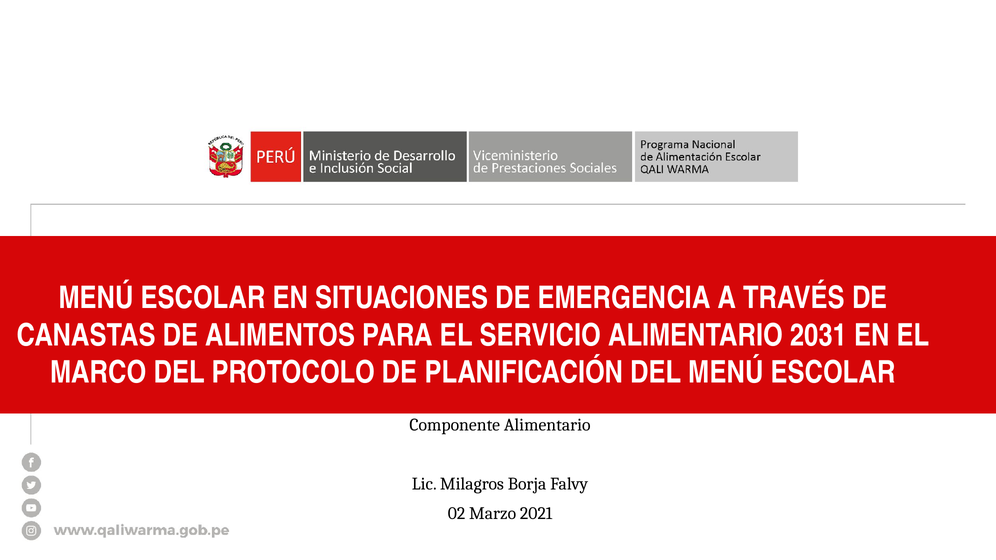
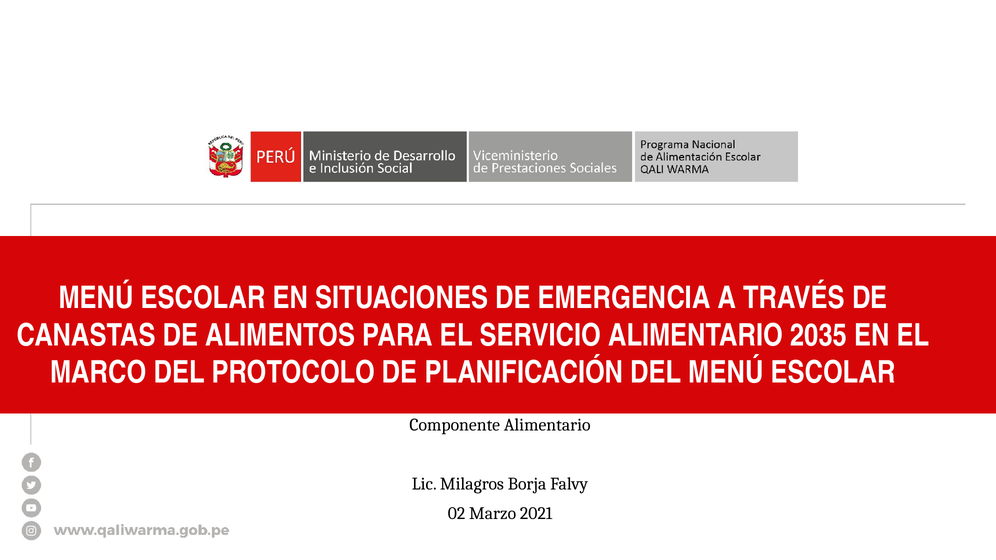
2031: 2031 -> 2035
